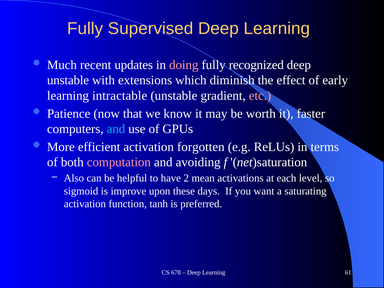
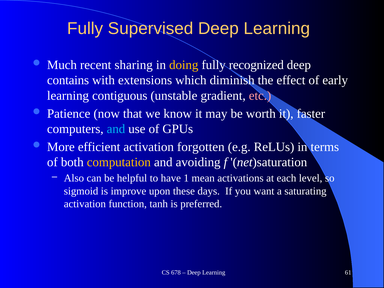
updates: updates -> sharing
doing colour: pink -> yellow
unstable at (68, 80): unstable -> contains
intractable: intractable -> contiguous
computation colour: pink -> yellow
2: 2 -> 1
